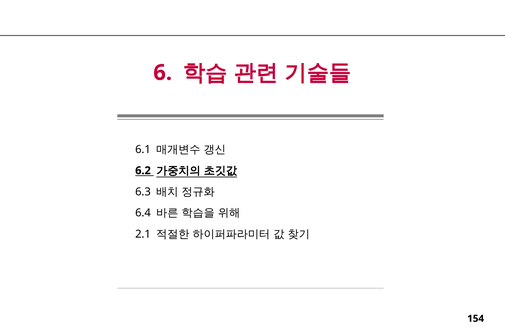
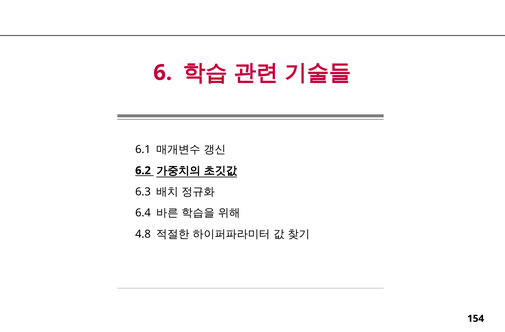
2.1: 2.1 -> 4.8
